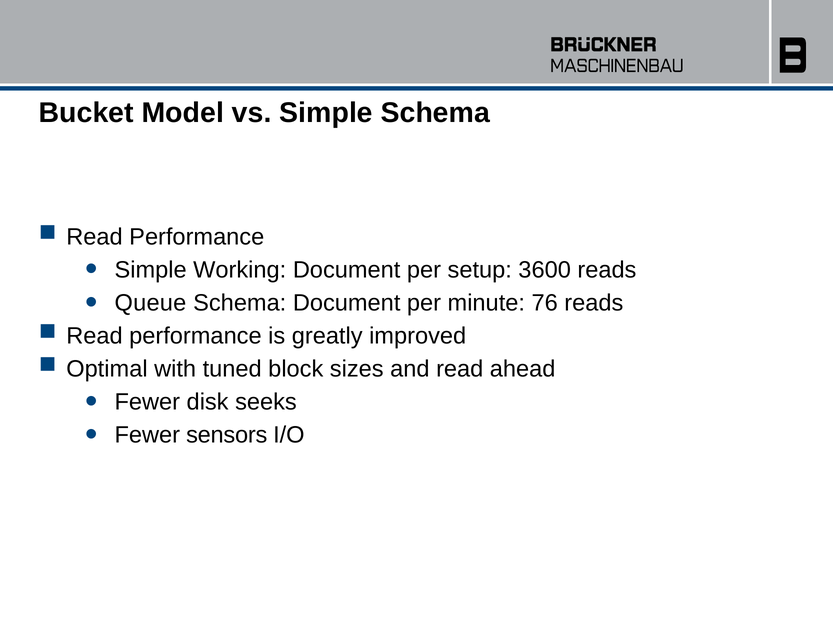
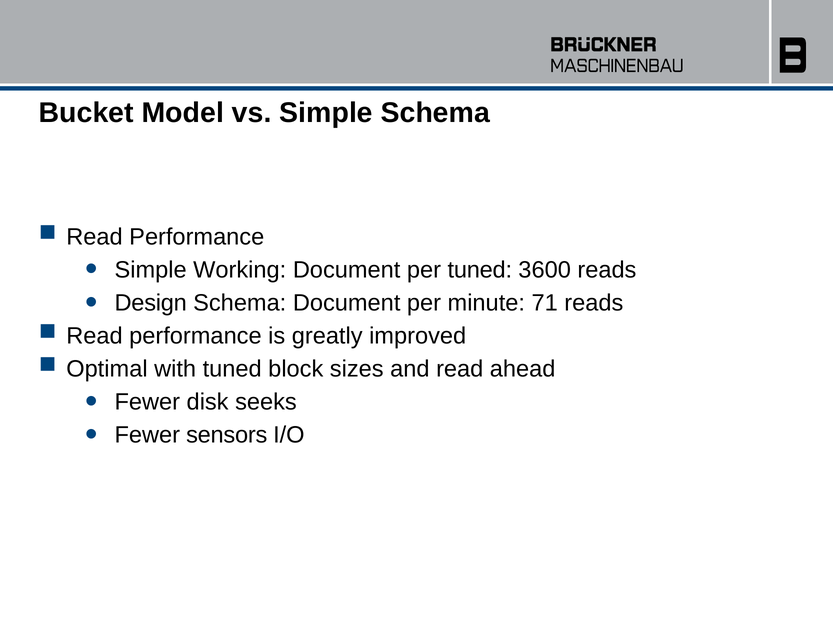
per setup: setup -> tuned
Queue: Queue -> Design
76: 76 -> 71
